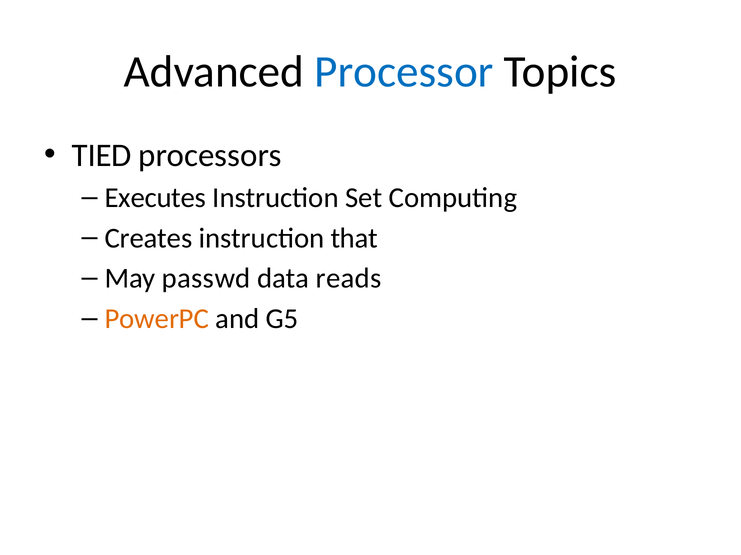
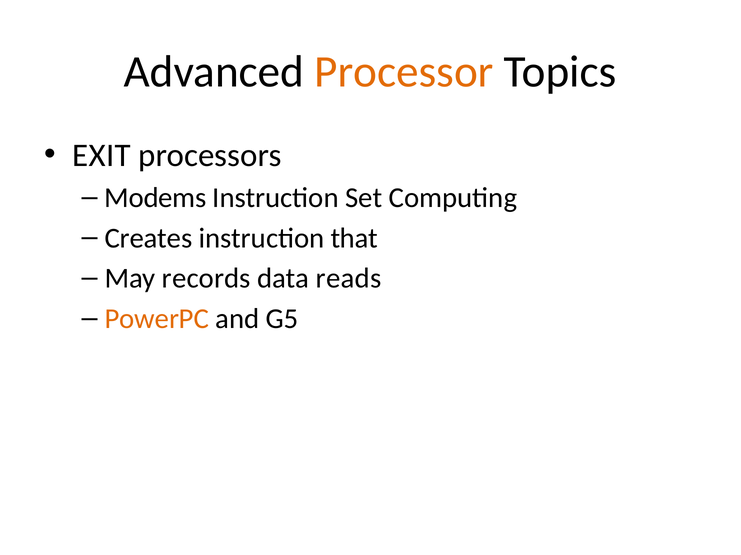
Processor colour: blue -> orange
TIED: TIED -> EXIT
Executes: Executes -> Modems
passwd: passwd -> records
